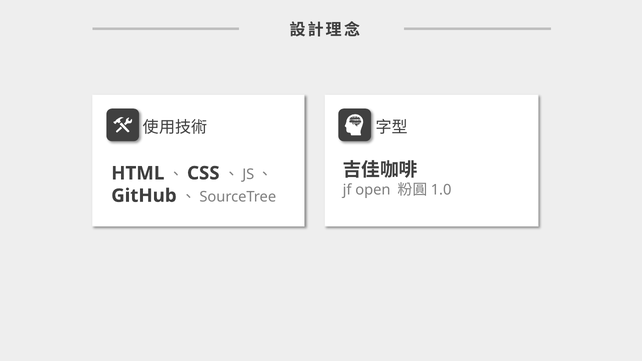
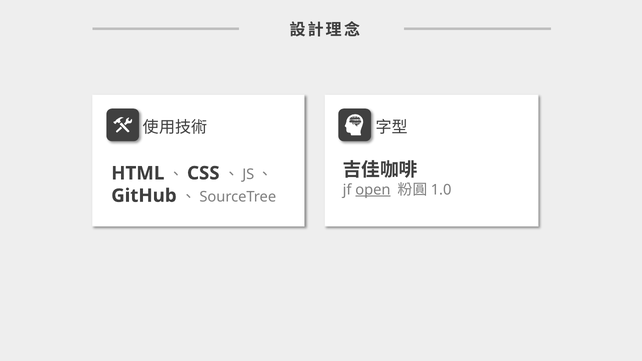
open underline: none -> present
